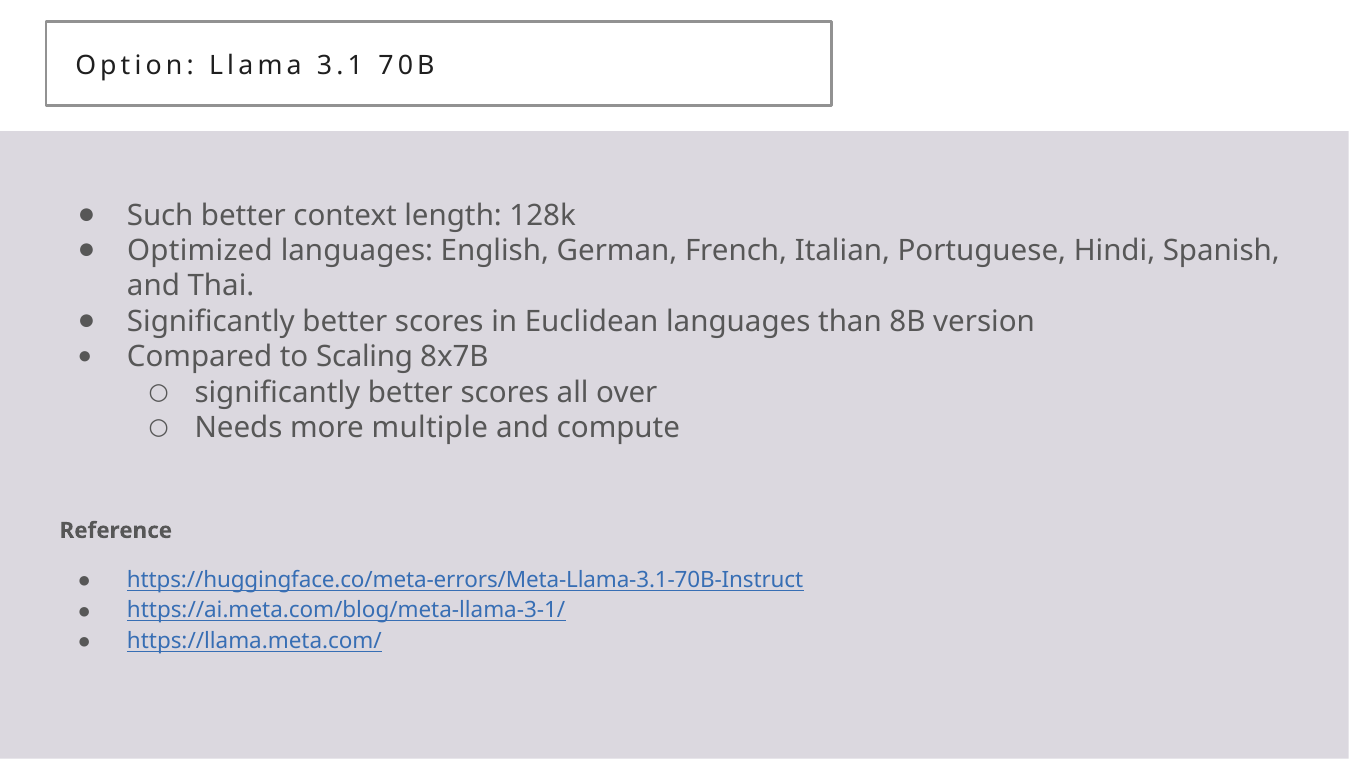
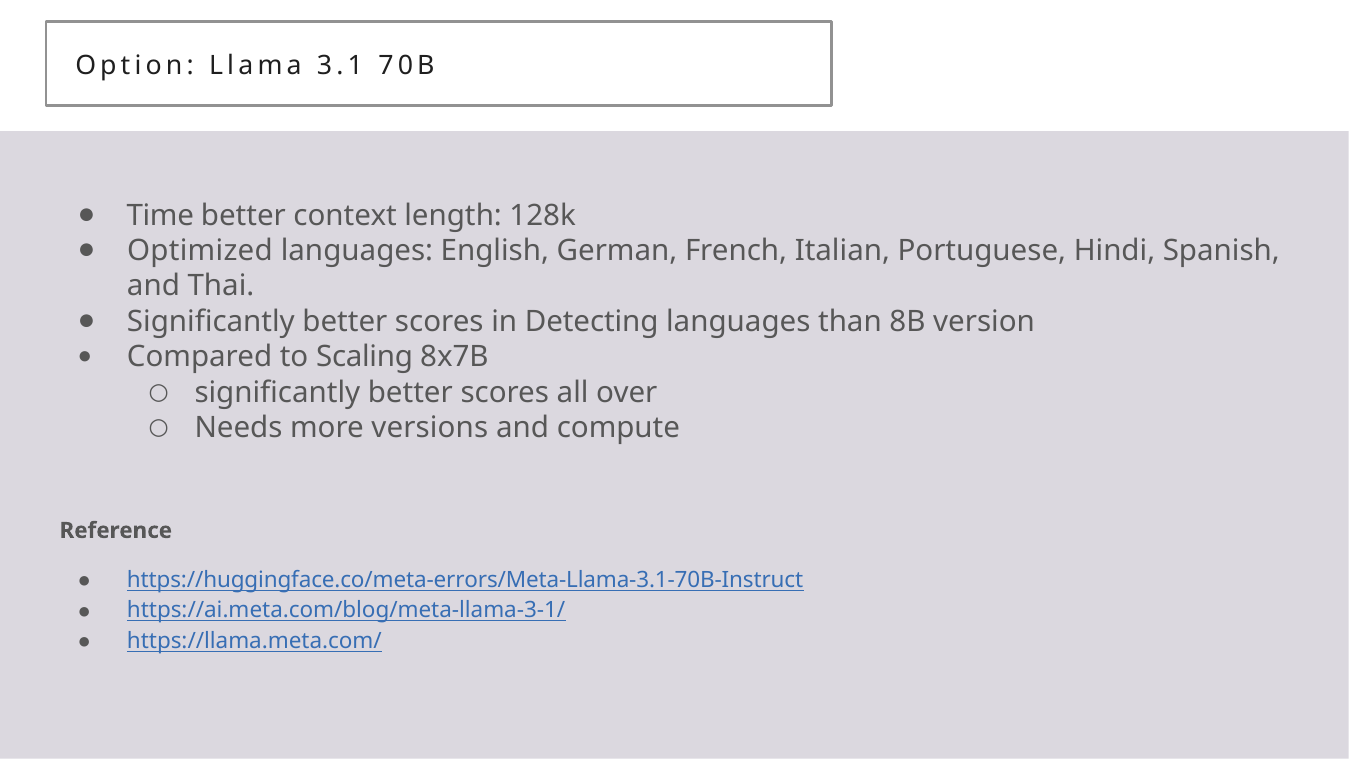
Such: Such -> Time
Euclidean: Euclidean -> Detecting
multiple: multiple -> versions
